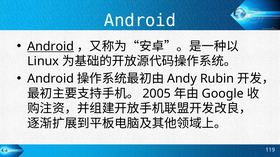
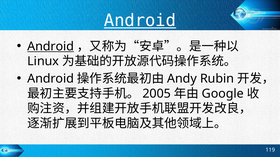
Android at (140, 21) underline: none -> present
